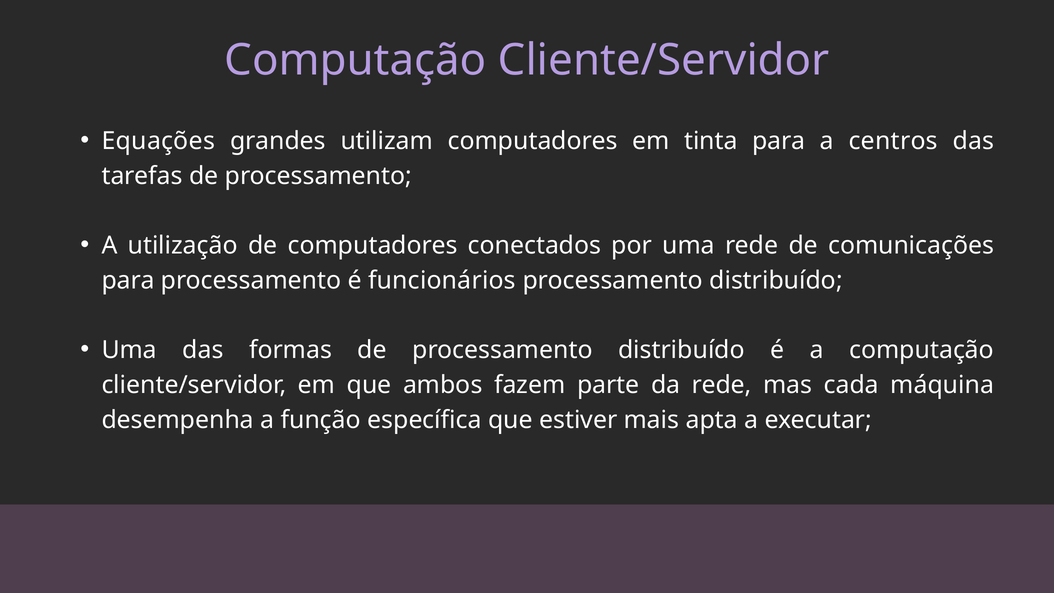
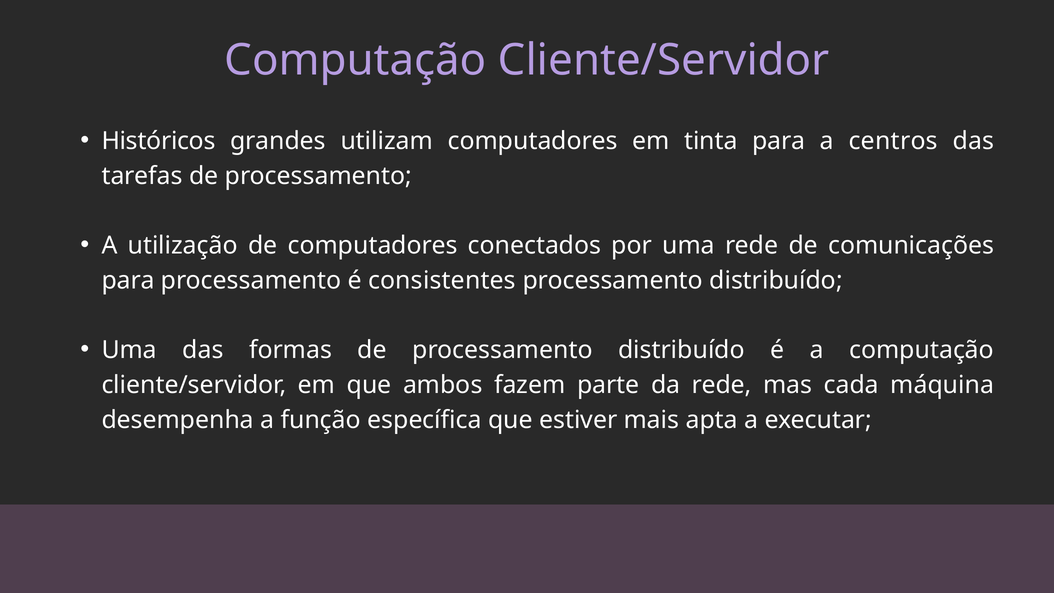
Equações: Equações -> Históricos
funcionários: funcionários -> consistentes
